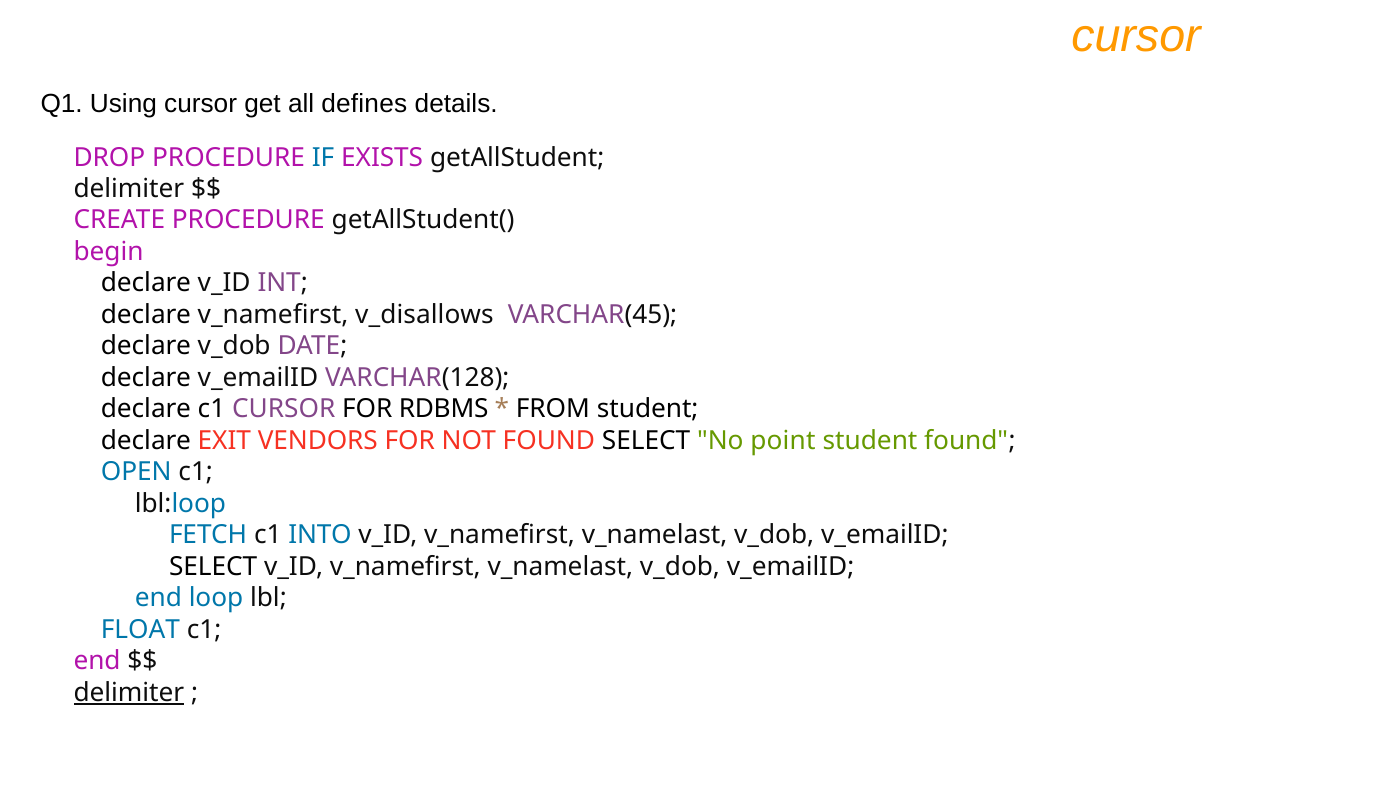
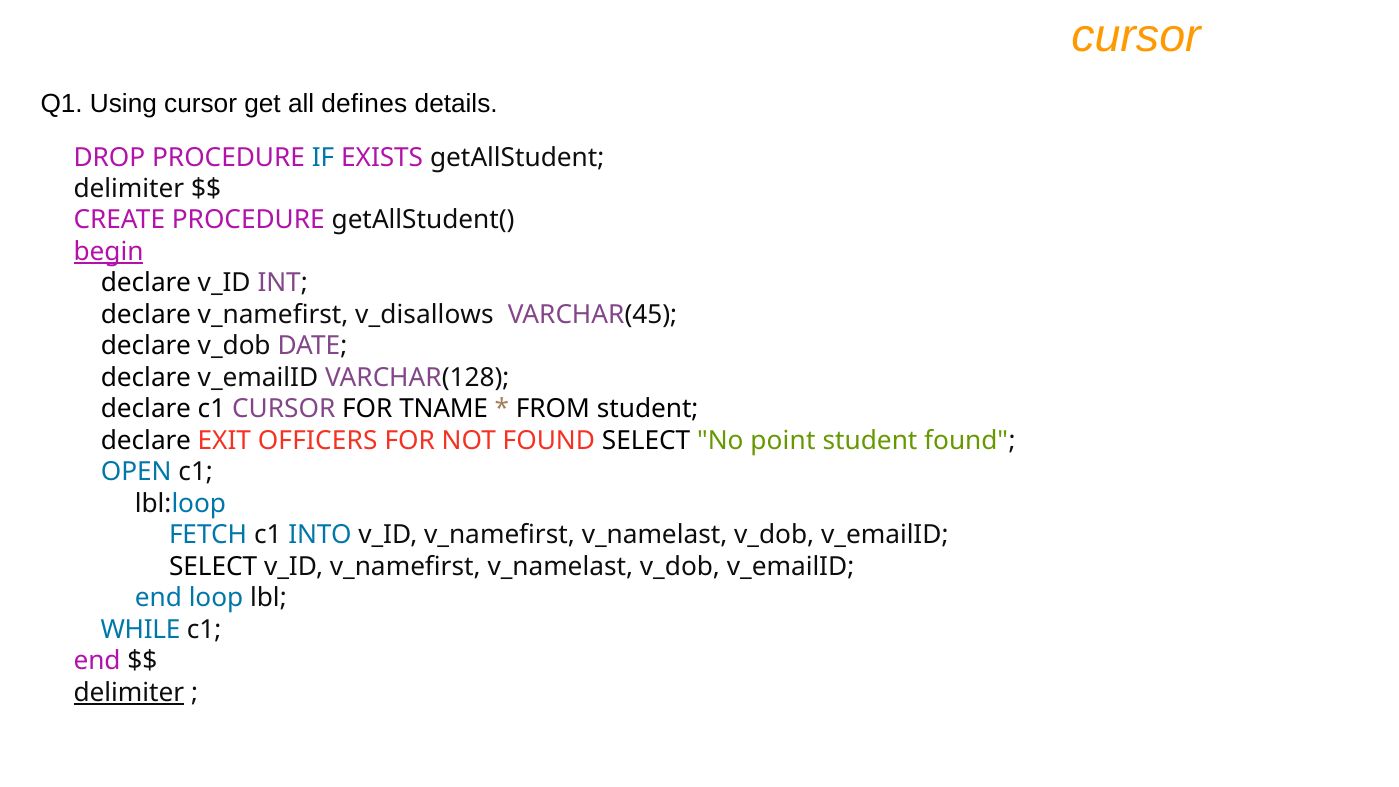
begin underline: none -> present
RDBMS: RDBMS -> TNAME
VENDORS: VENDORS -> OFFICERS
FLOAT: FLOAT -> WHILE
